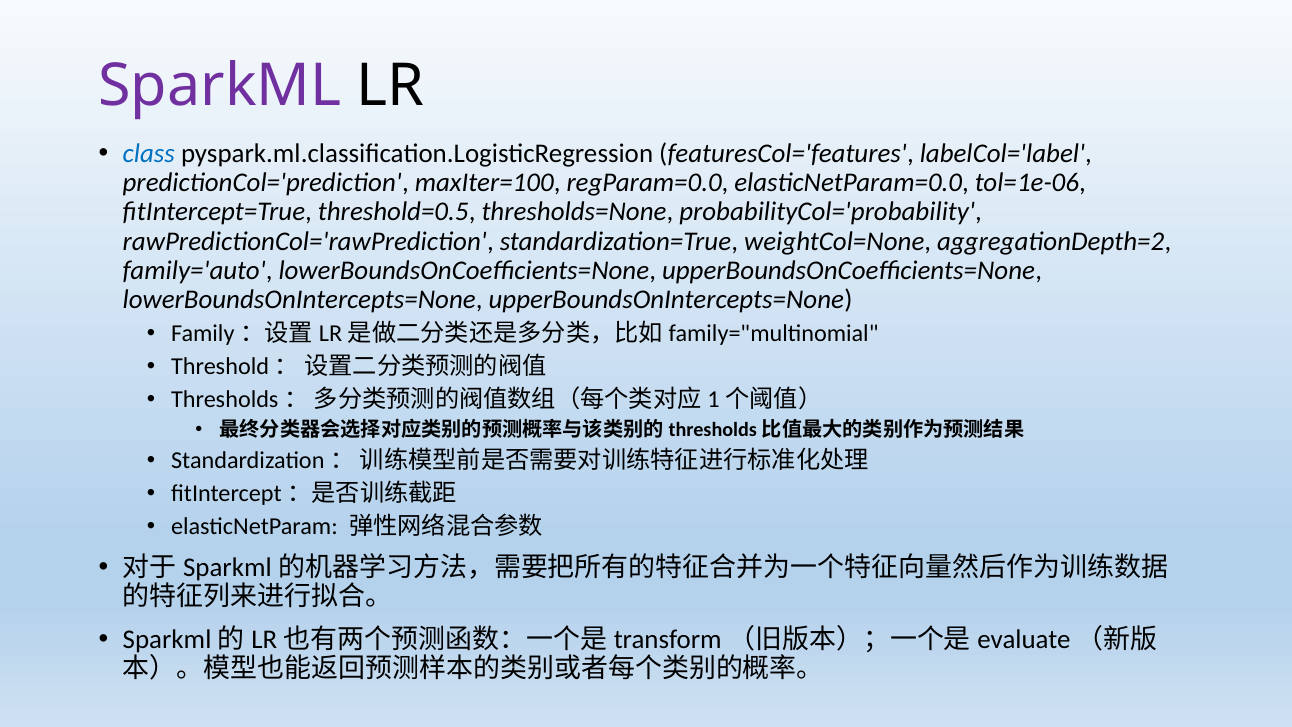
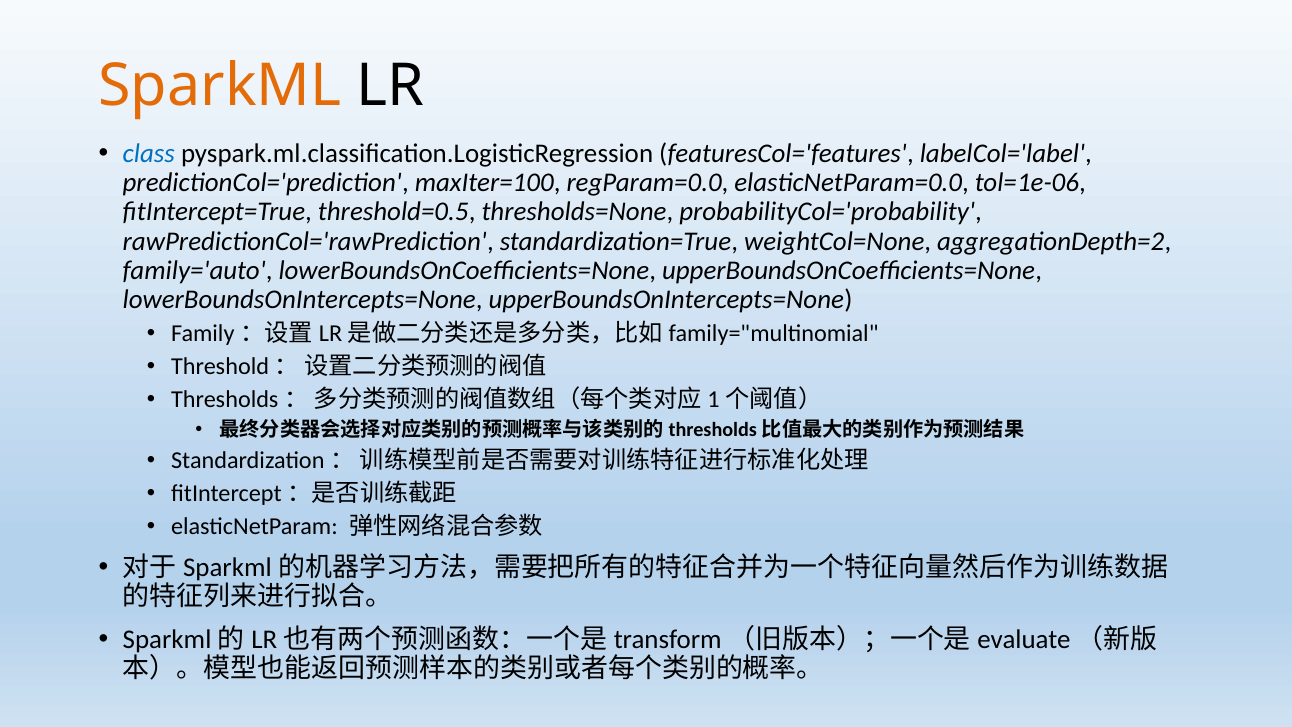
SparkML colour: purple -> orange
